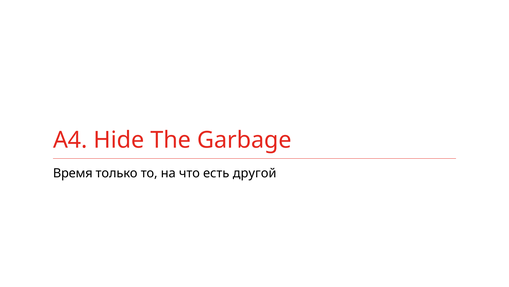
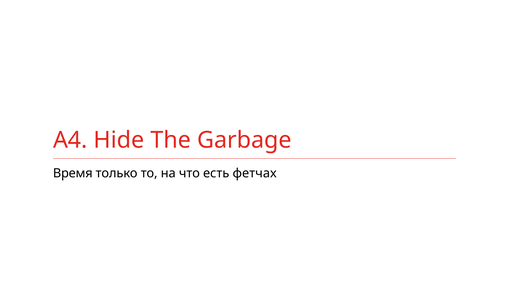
другой: другой -> фетчах
